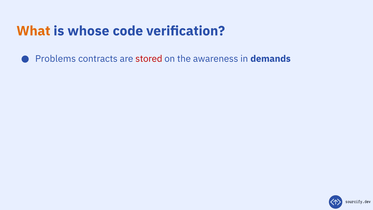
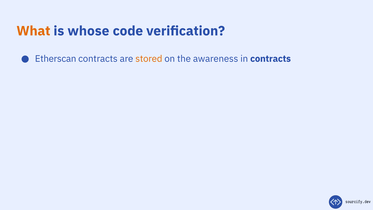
Problems: Problems -> Etherscan
stored colour: red -> orange
in demands: demands -> contracts
